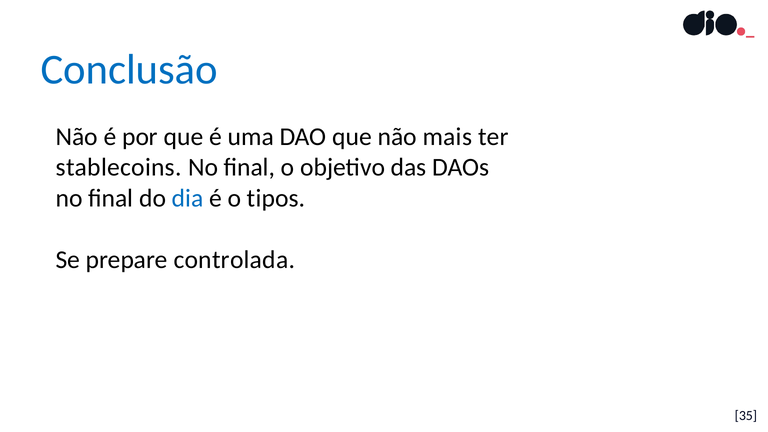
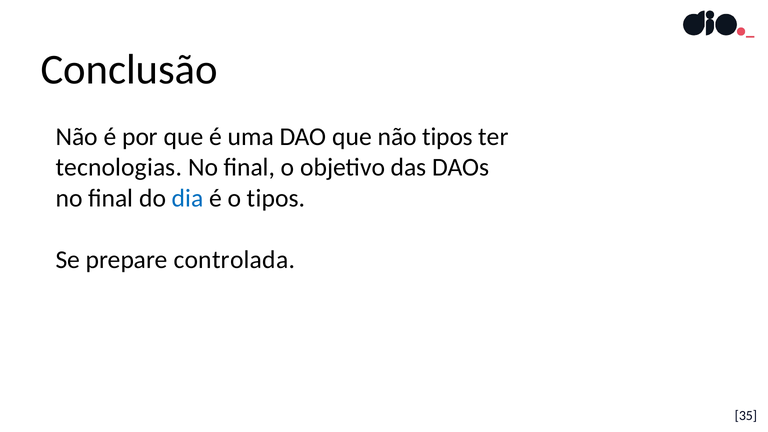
Conclusão colour: blue -> black
não mais: mais -> tipos
stablecoins: stablecoins -> tecnologias
